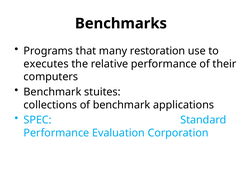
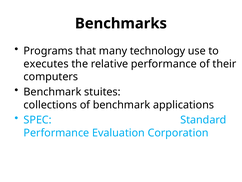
restoration: restoration -> technology
